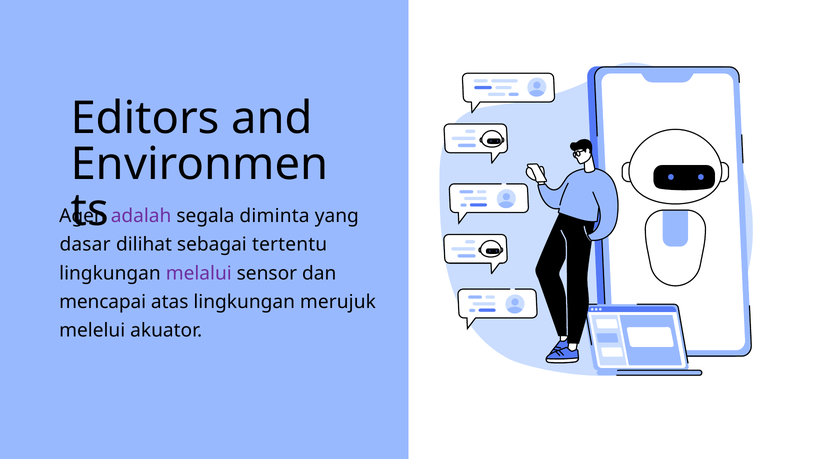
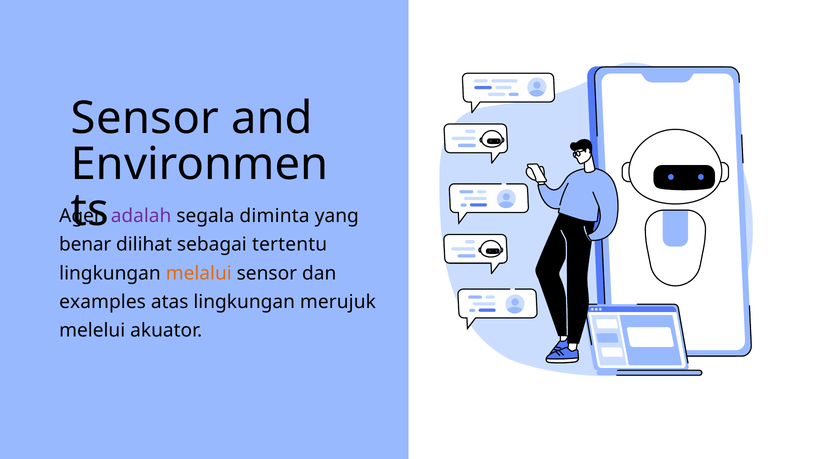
Editors at (145, 119): Editors -> Sensor
dasar: dasar -> benar
melalui colour: purple -> orange
mencapai: mencapai -> examples
